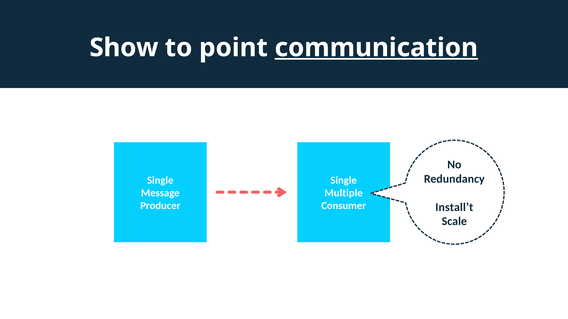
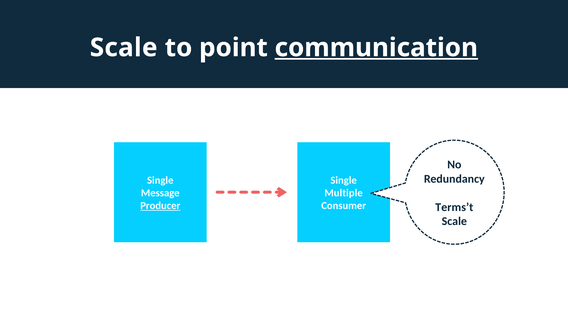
Show at (124, 48): Show -> Scale
Producer underline: none -> present
Install’t: Install’t -> Terms’t
